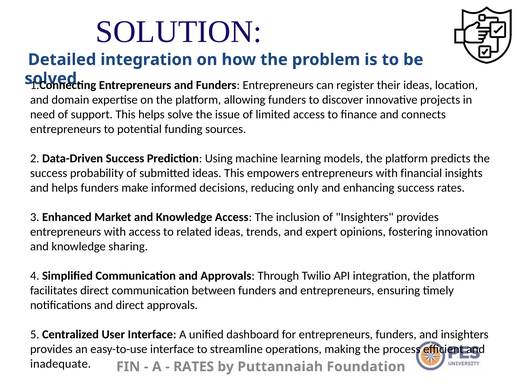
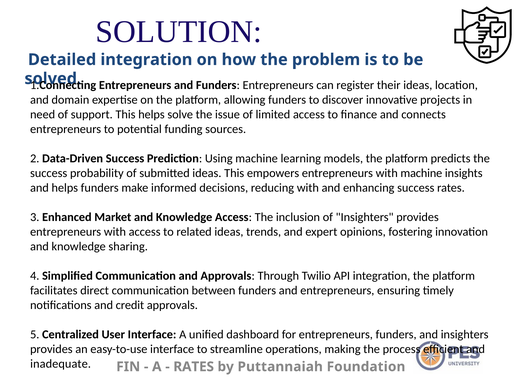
with financial: financial -> machine
reducing only: only -> with
and direct: direct -> credit
